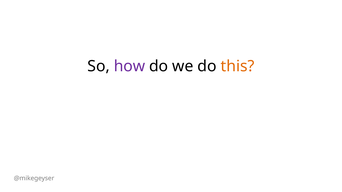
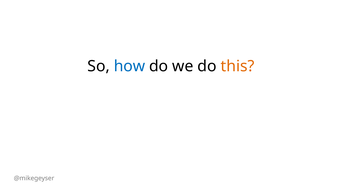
how colour: purple -> blue
